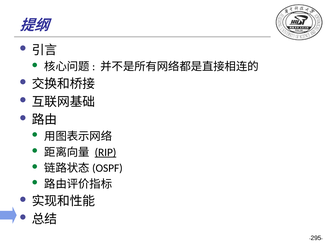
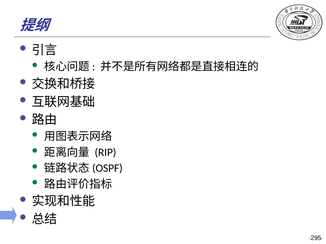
RIP underline: present -> none
